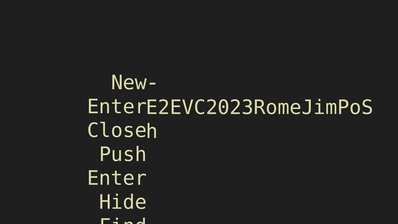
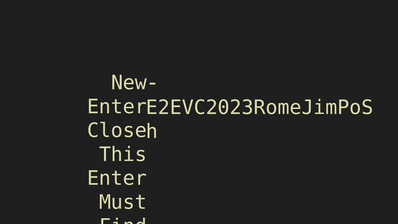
Push at (123, 154): Push -> This
Hide at (123, 202): Hide -> Must
